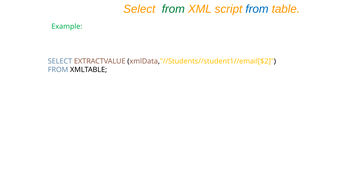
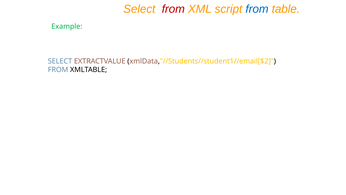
from at (173, 9) colour: green -> red
